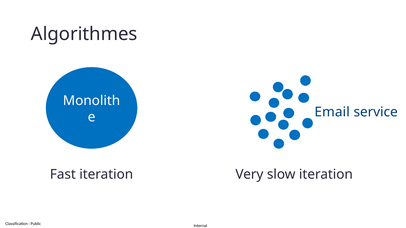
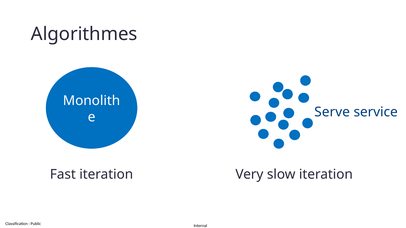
Email: Email -> Serve
